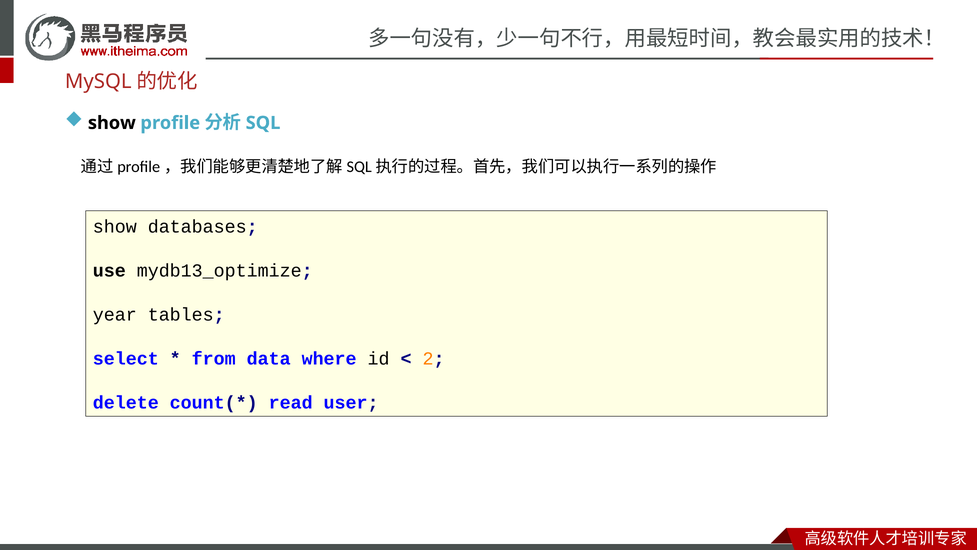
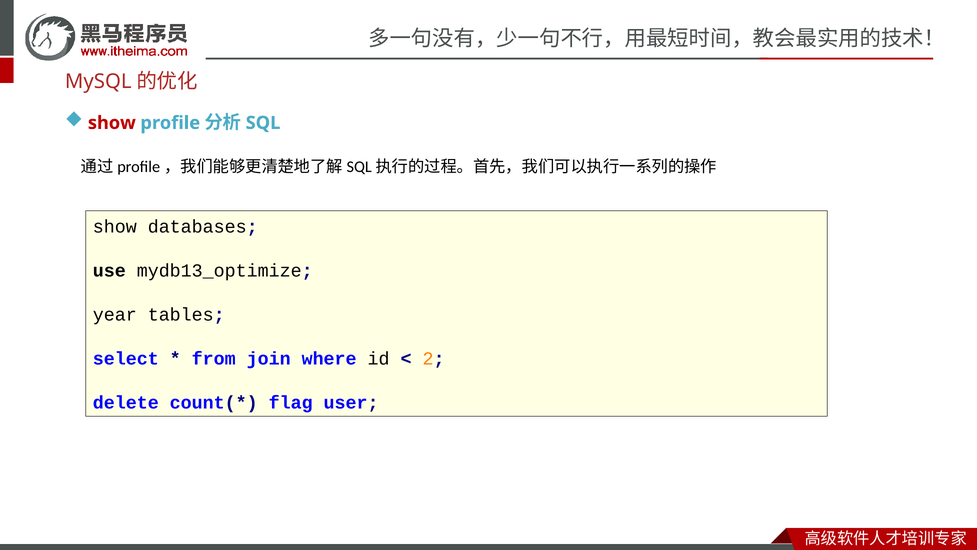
show at (112, 123) colour: black -> red
data: data -> join
read: read -> flag
